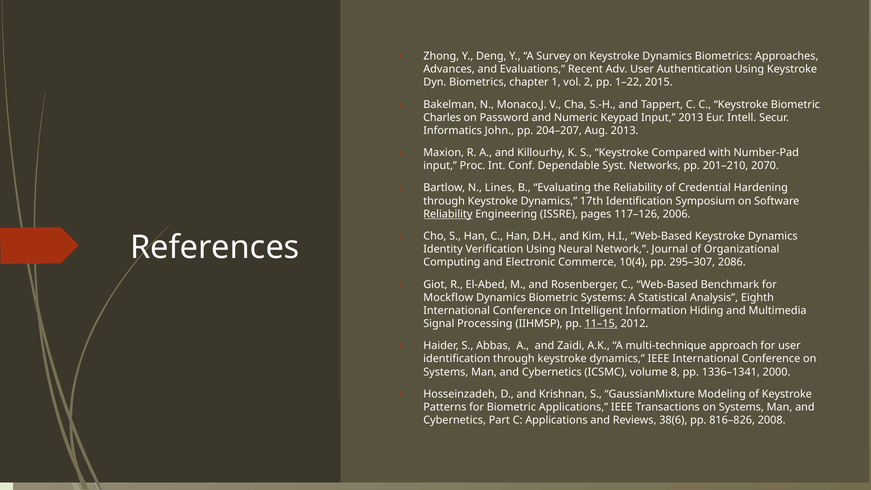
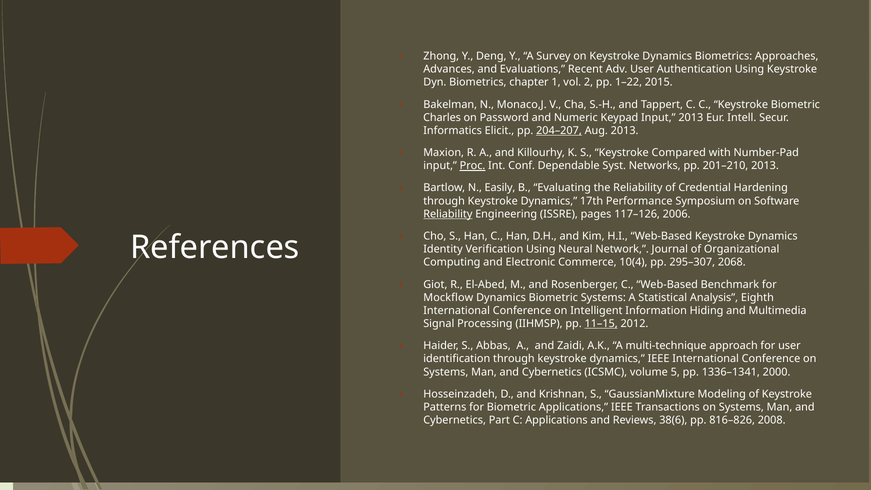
John: John -> Elicit
204–207 underline: none -> present
Proc underline: none -> present
201–210 2070: 2070 -> 2013
Lines: Lines -> Easily
17th Identification: Identification -> Performance
2086: 2086 -> 2068
8: 8 -> 5
